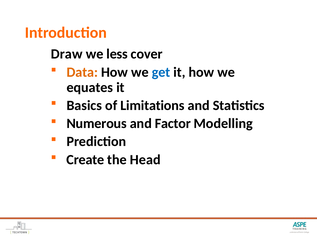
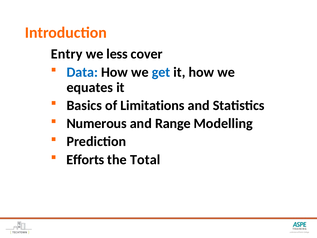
Draw: Draw -> Entry
Data colour: orange -> blue
Factor: Factor -> Range
Create: Create -> Efforts
Head: Head -> Total
